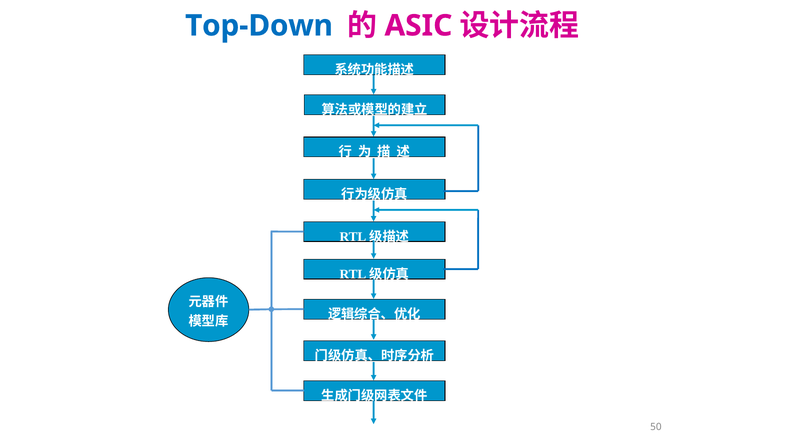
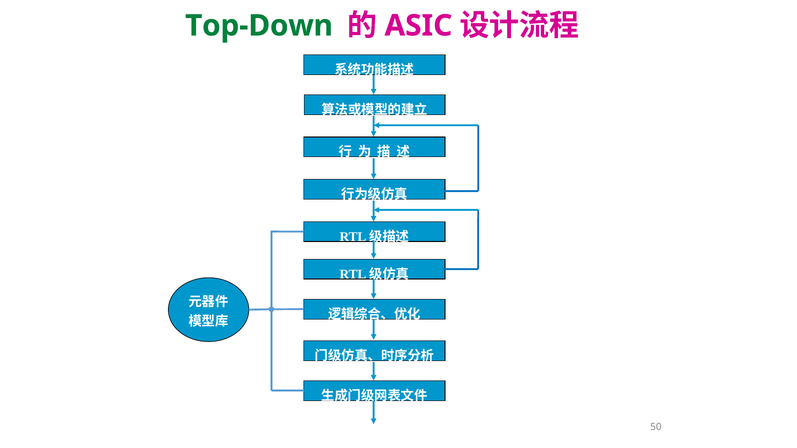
Top-Down colour: blue -> green
